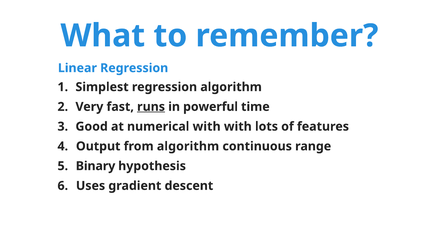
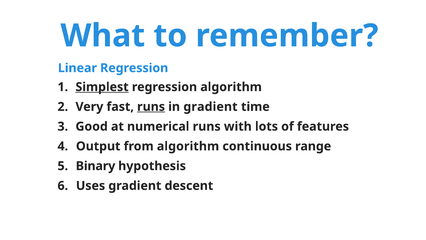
Simplest underline: none -> present
in powerful: powerful -> gradient
numerical with: with -> runs
